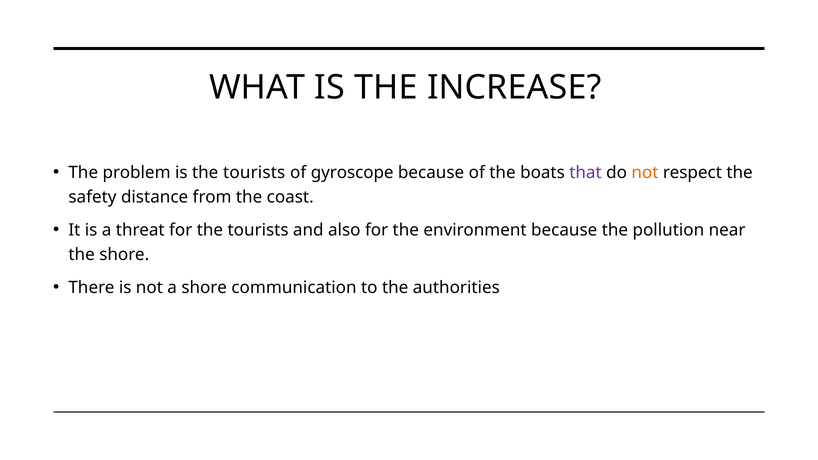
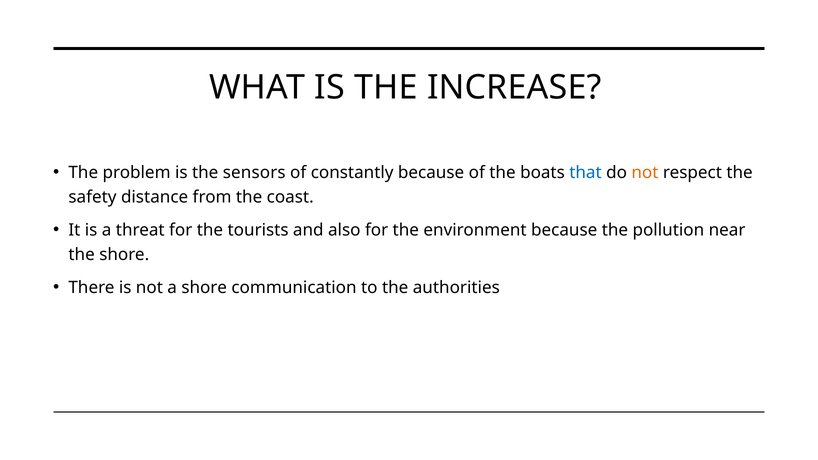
is the tourists: tourists -> sensors
gyroscope: gyroscope -> constantly
that colour: purple -> blue
